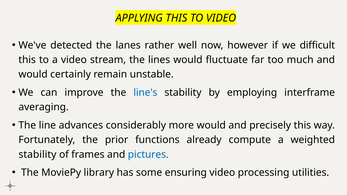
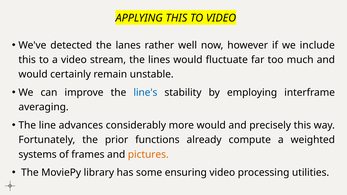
difficult: difficult -> include
stability at (37, 155): stability -> systems
pictures colour: blue -> orange
